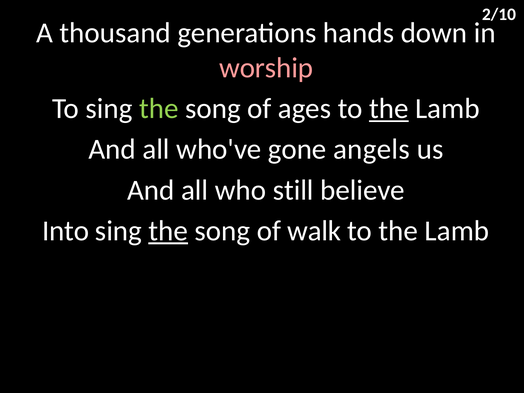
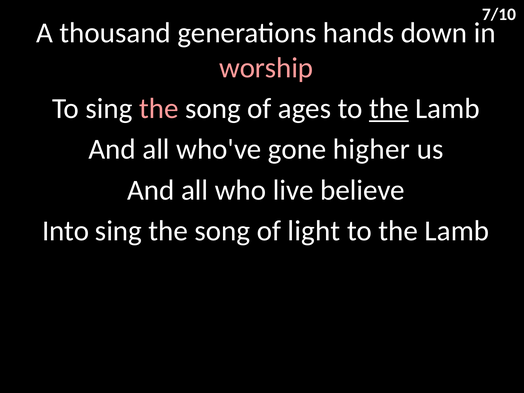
2/10: 2/10 -> 7/10
the at (159, 109) colour: light green -> pink
angels: angels -> higher
still: still -> live
the at (168, 231) underline: present -> none
walk: walk -> light
